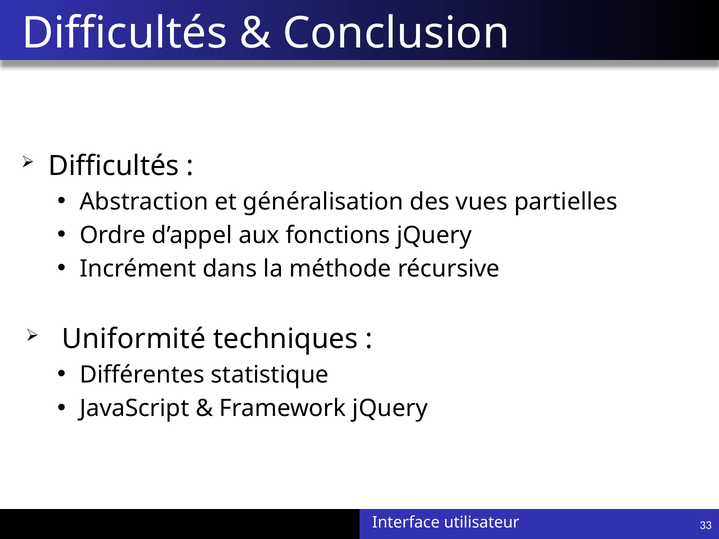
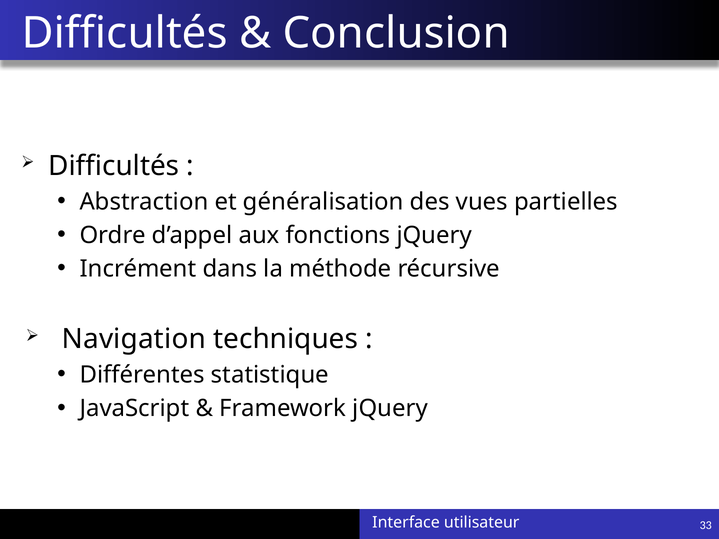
Uniformité: Uniformité -> Navigation
